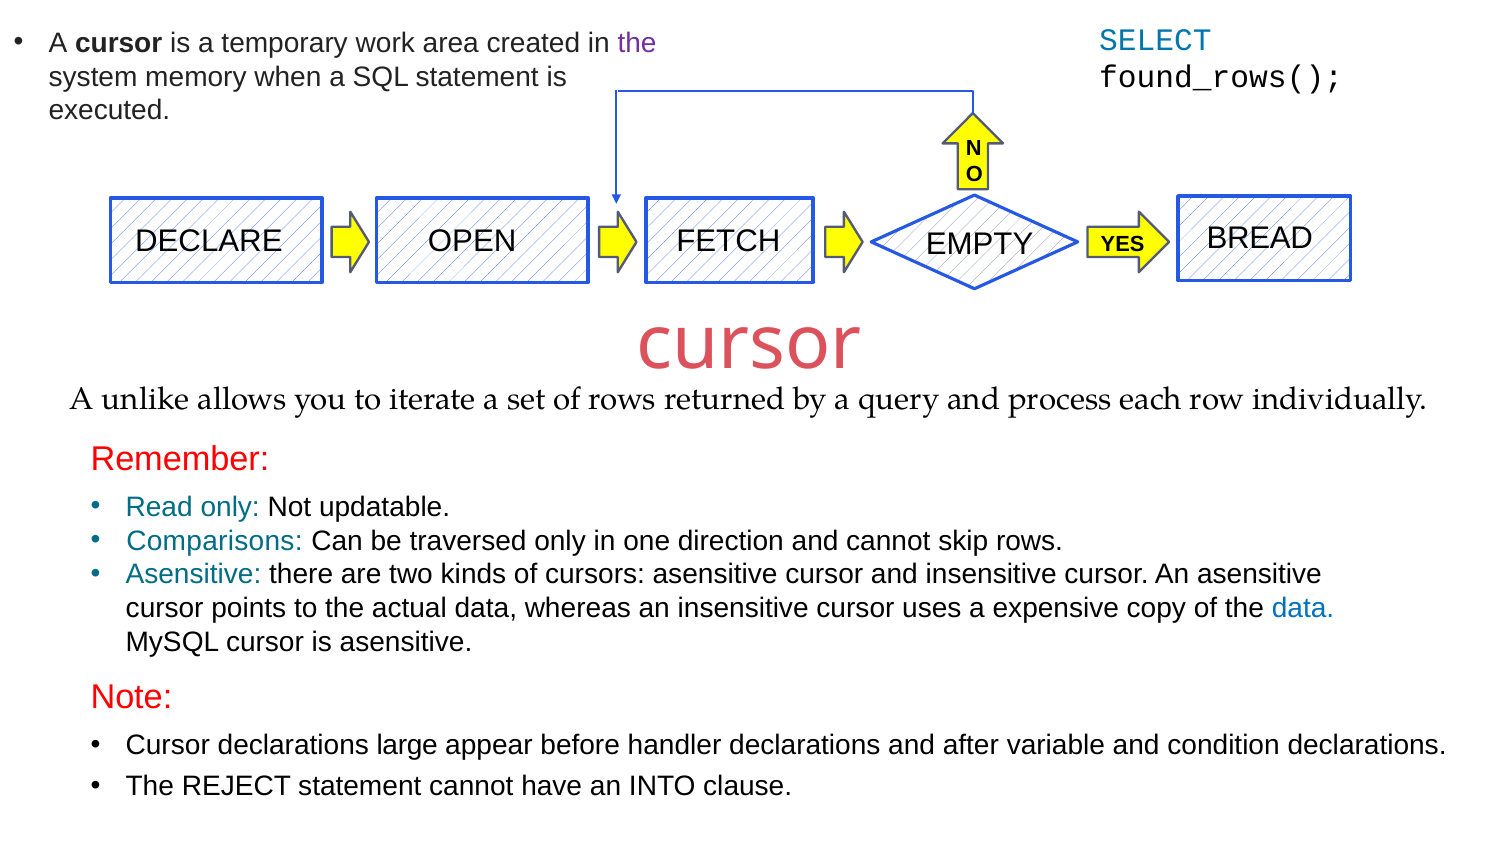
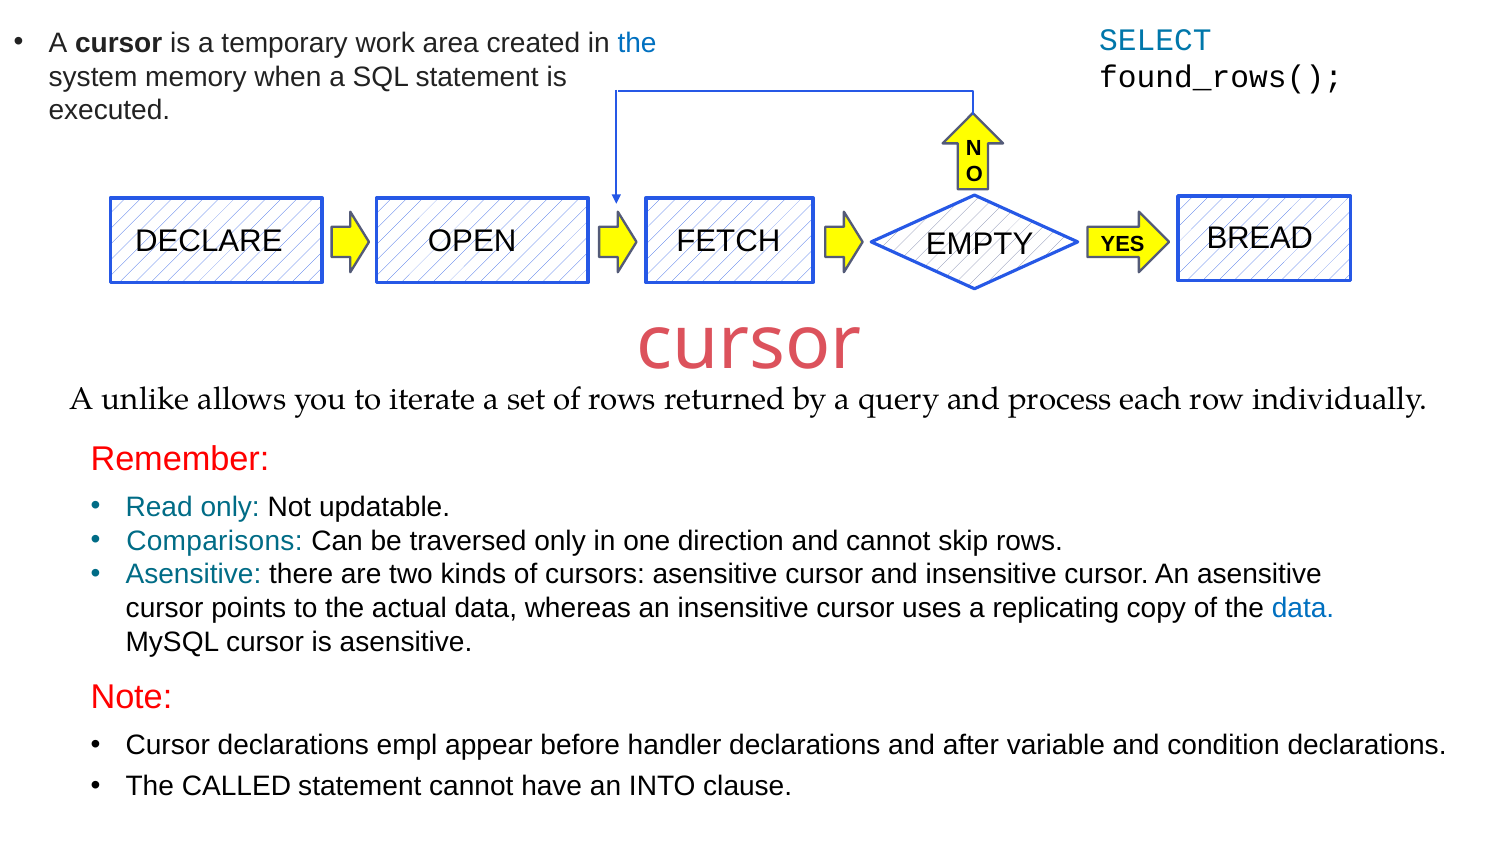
the at (637, 43) colour: purple -> blue
expensive: expensive -> replicating
large: large -> empl
REJECT: REJECT -> CALLED
